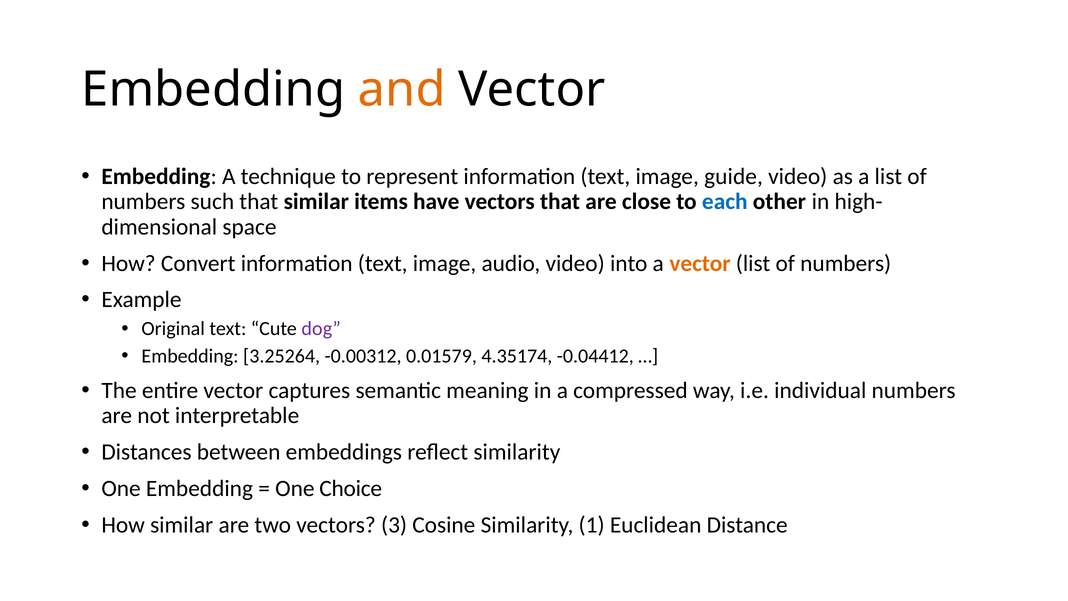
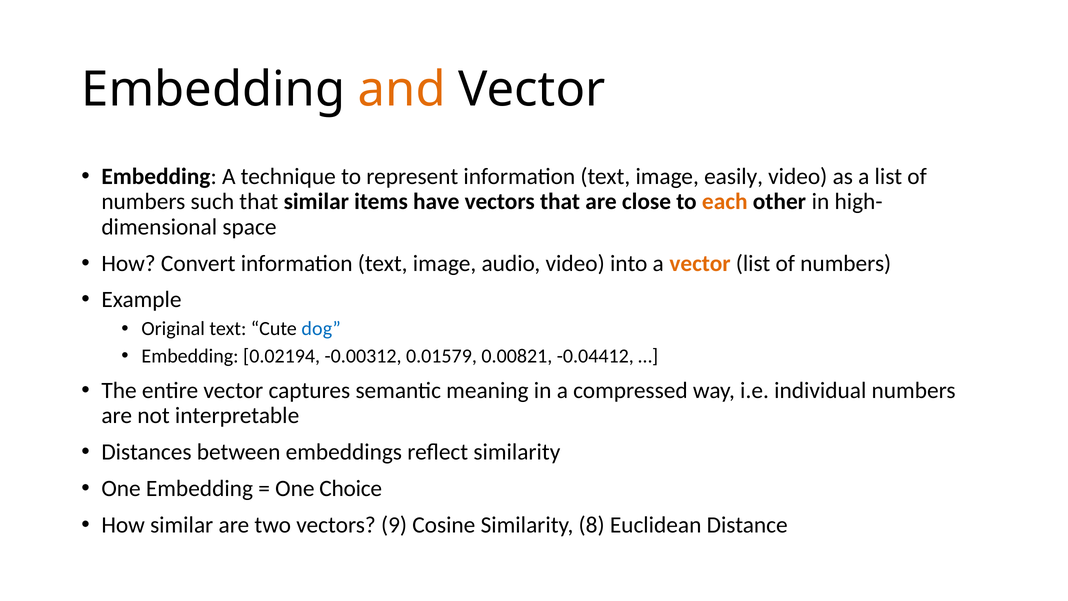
guide: guide -> easily
each colour: blue -> orange
dog colour: purple -> blue
3.25264: 3.25264 -> 0.02194
4.35174: 4.35174 -> 0.00821
3: 3 -> 9
1: 1 -> 8
